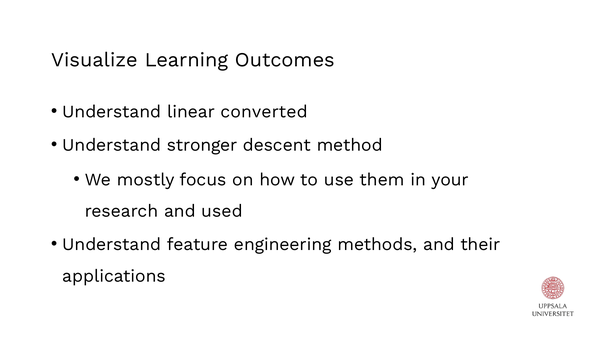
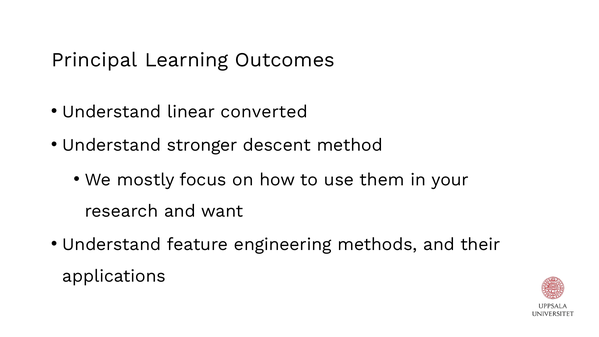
Visualize: Visualize -> Principal
used: used -> want
